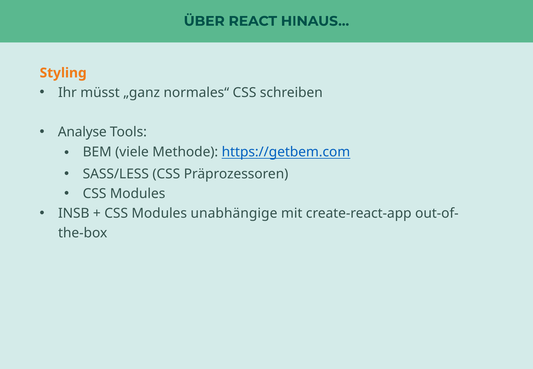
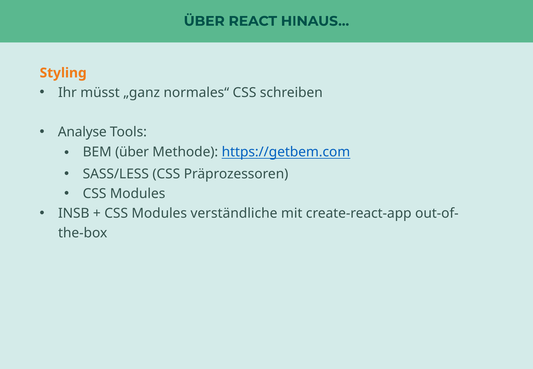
BEM viele: viele -> über
unabhängige: unabhängige -> verständliche
